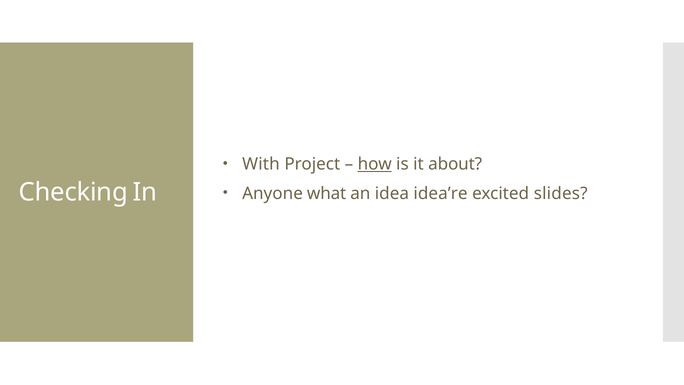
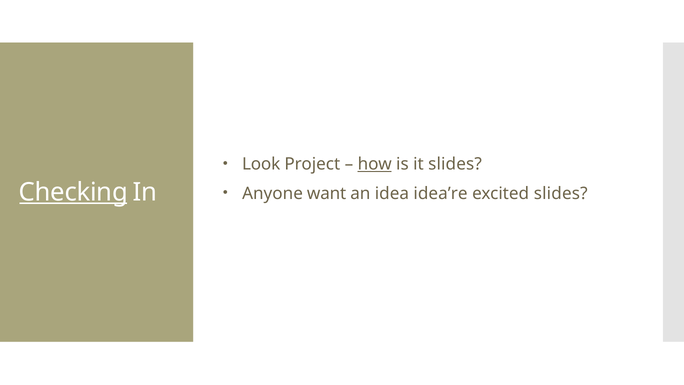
With: With -> Look
it about: about -> slides
Checking underline: none -> present
what: what -> want
